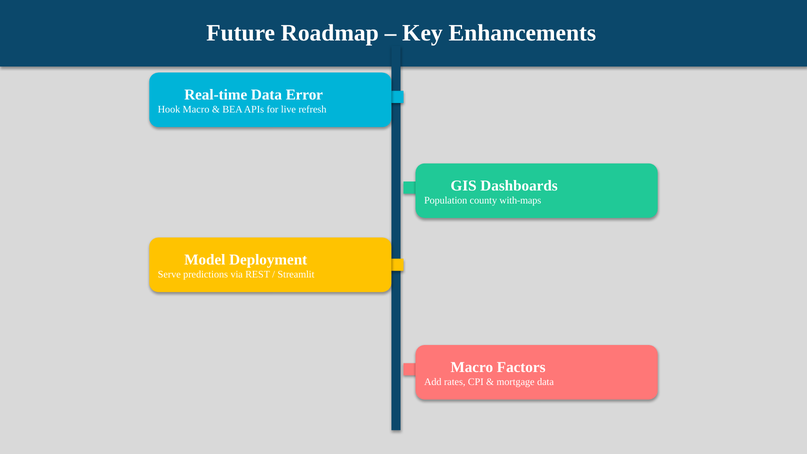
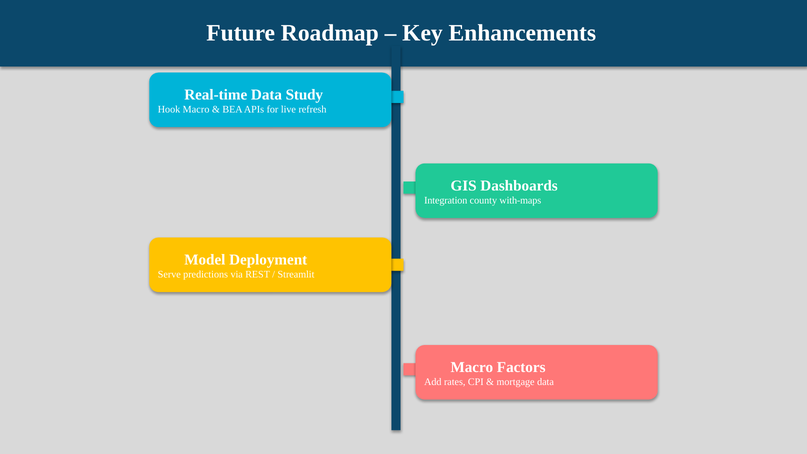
Error: Error -> Study
Population: Population -> Integration
